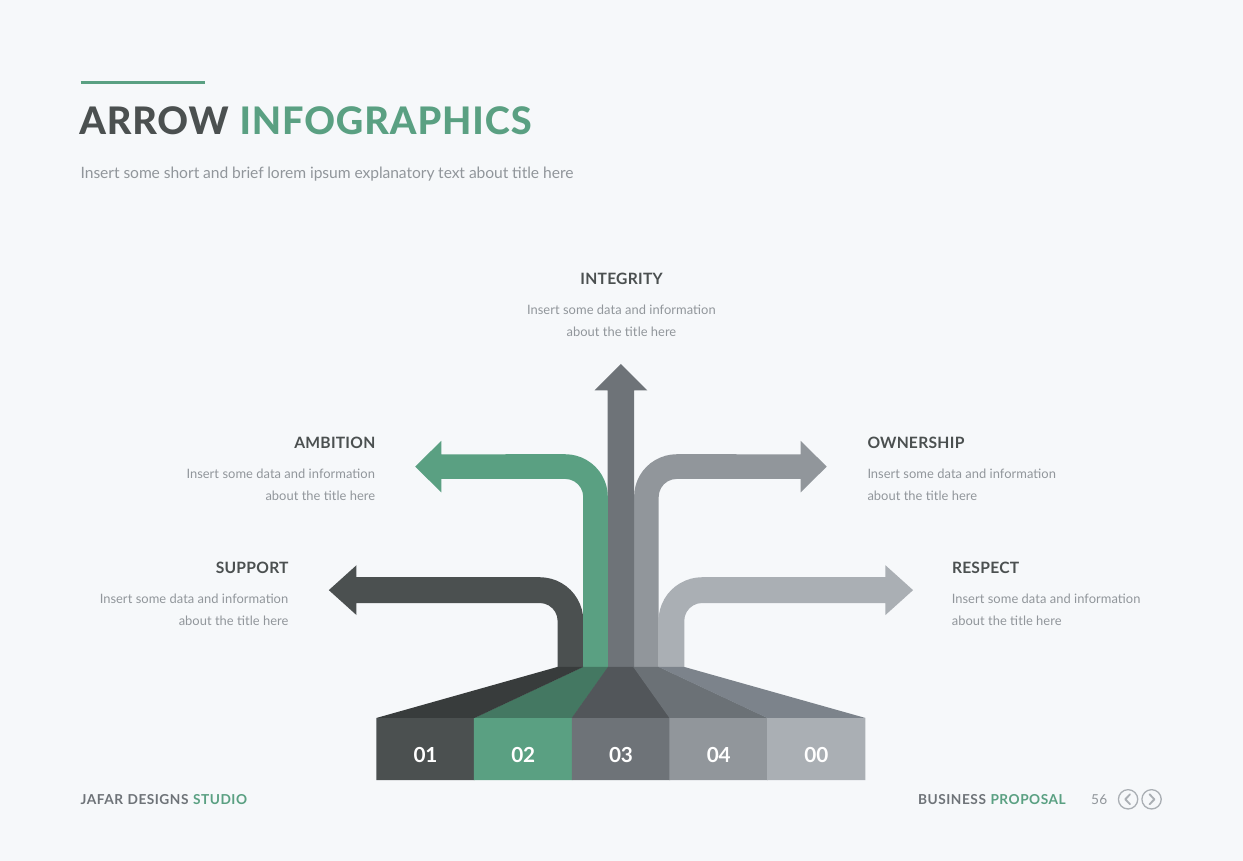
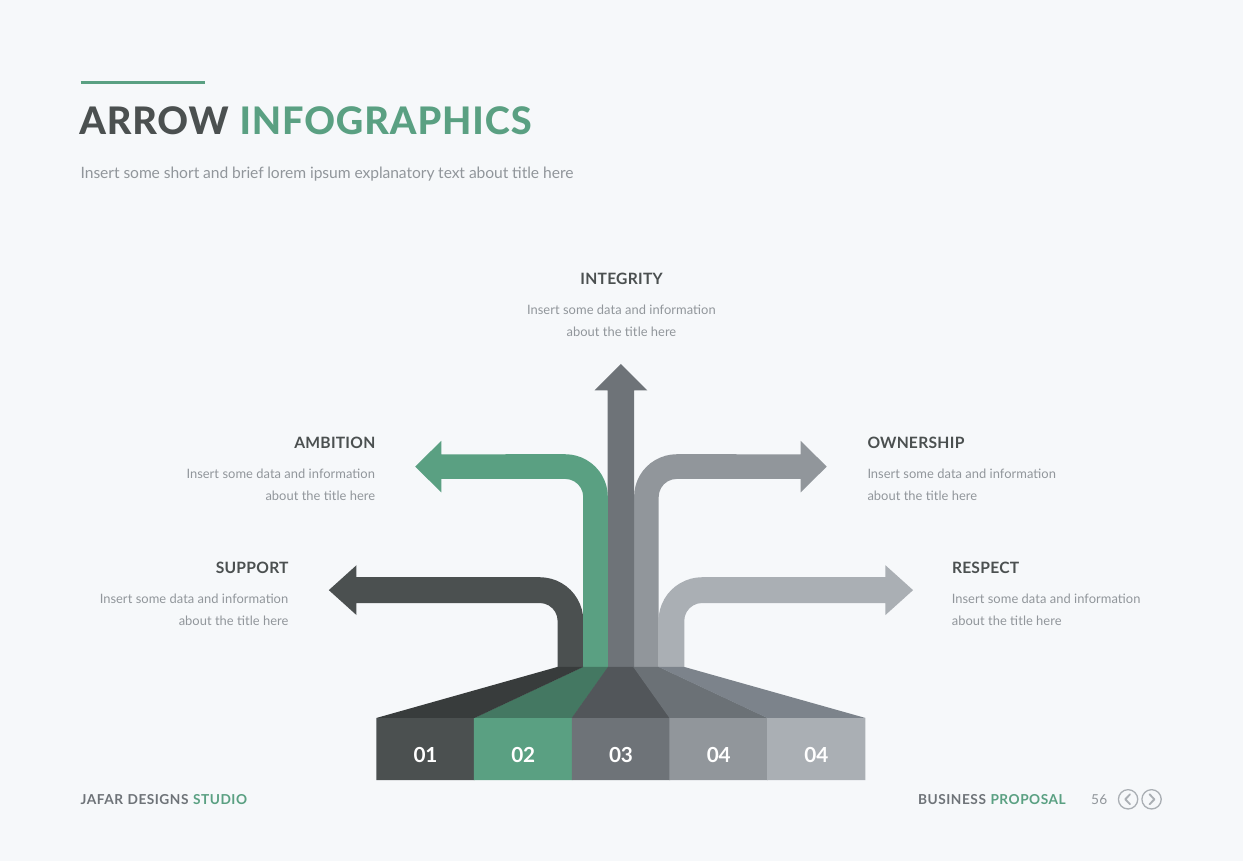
04 00: 00 -> 04
